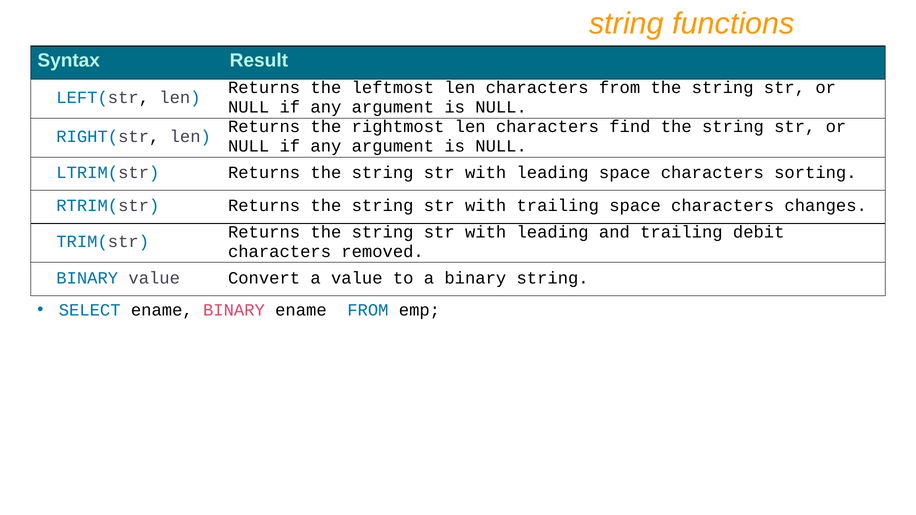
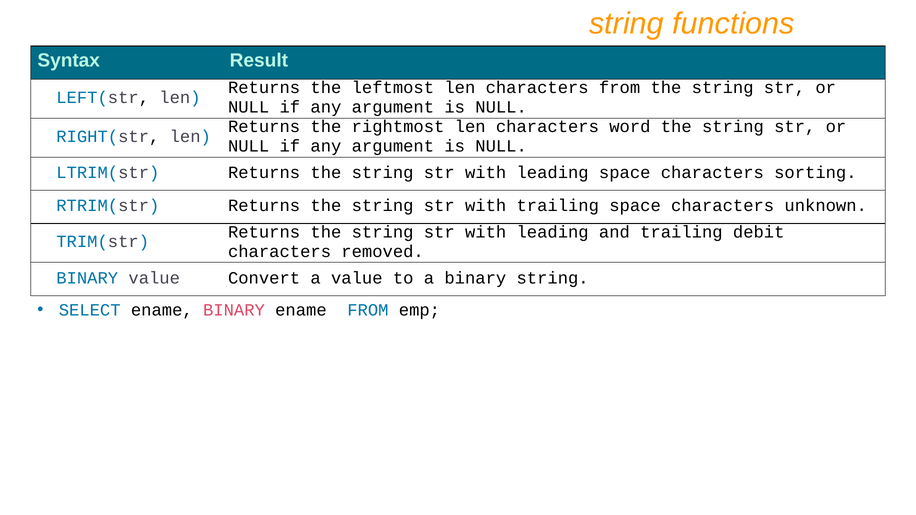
find: find -> word
changes: changes -> unknown
